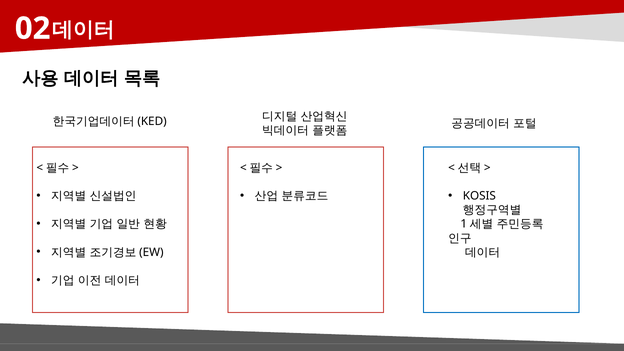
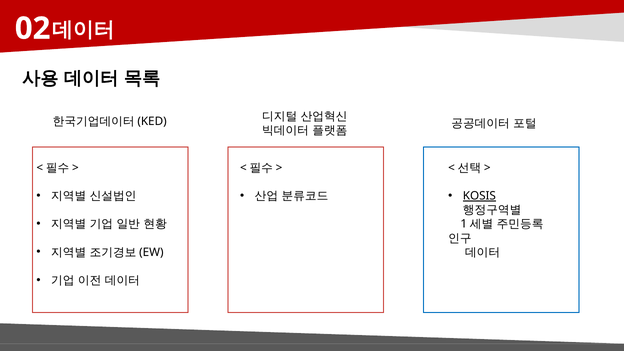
KOSIS underline: none -> present
